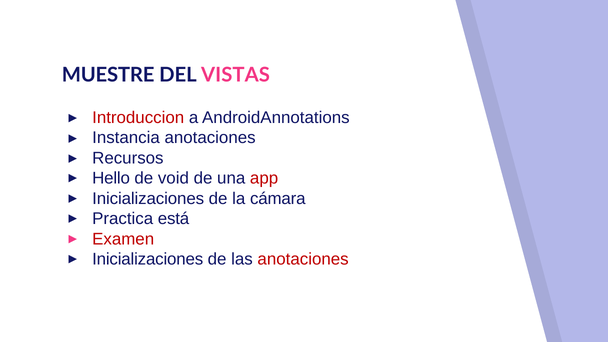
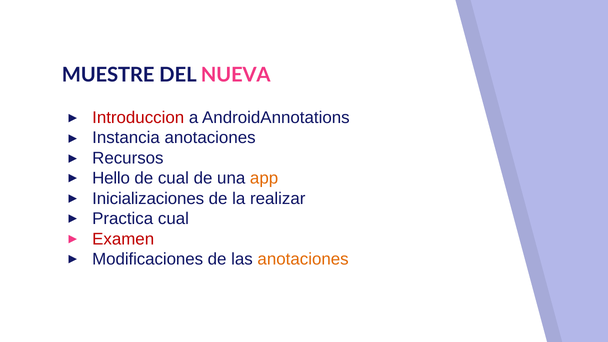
VISTAS: VISTAS -> NUEVA
de void: void -> cual
app colour: red -> orange
cámara: cámara -> realizar
Practica está: está -> cual
Inicializaciones at (148, 259): Inicializaciones -> Modificaciones
anotaciones at (303, 259) colour: red -> orange
